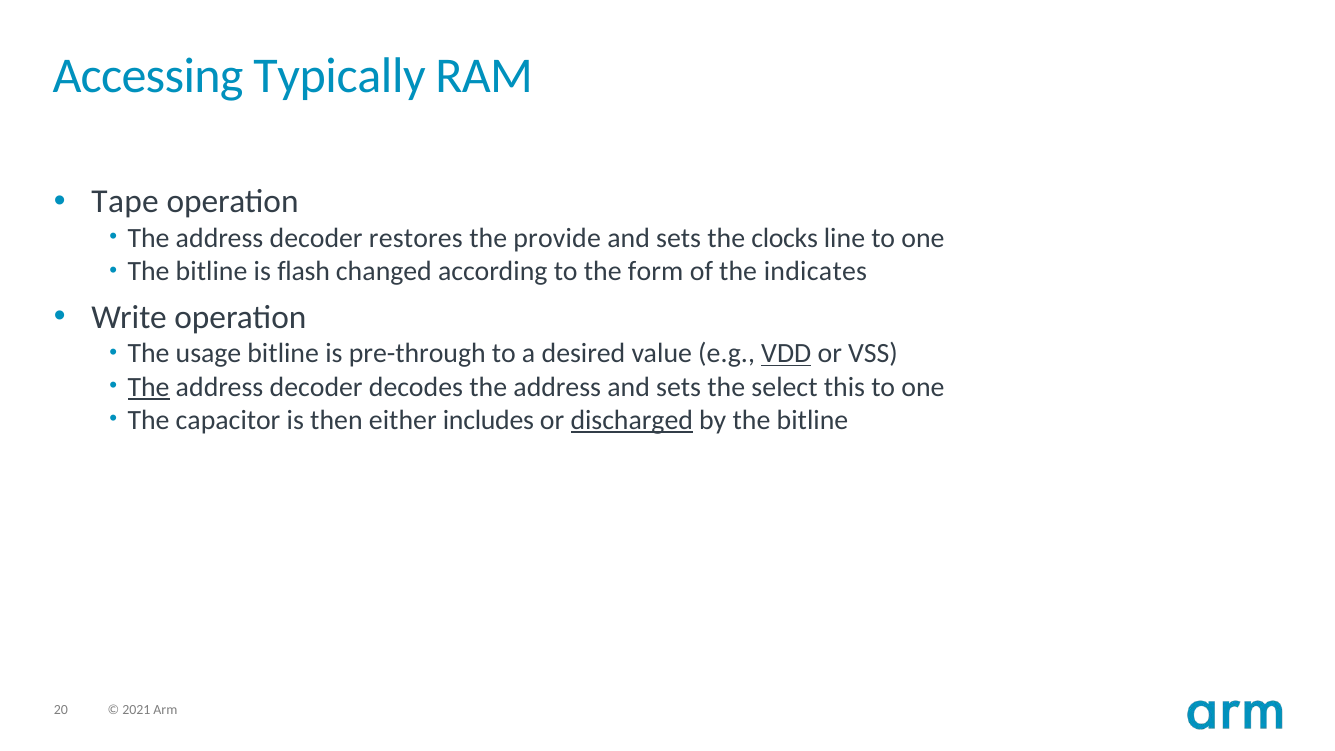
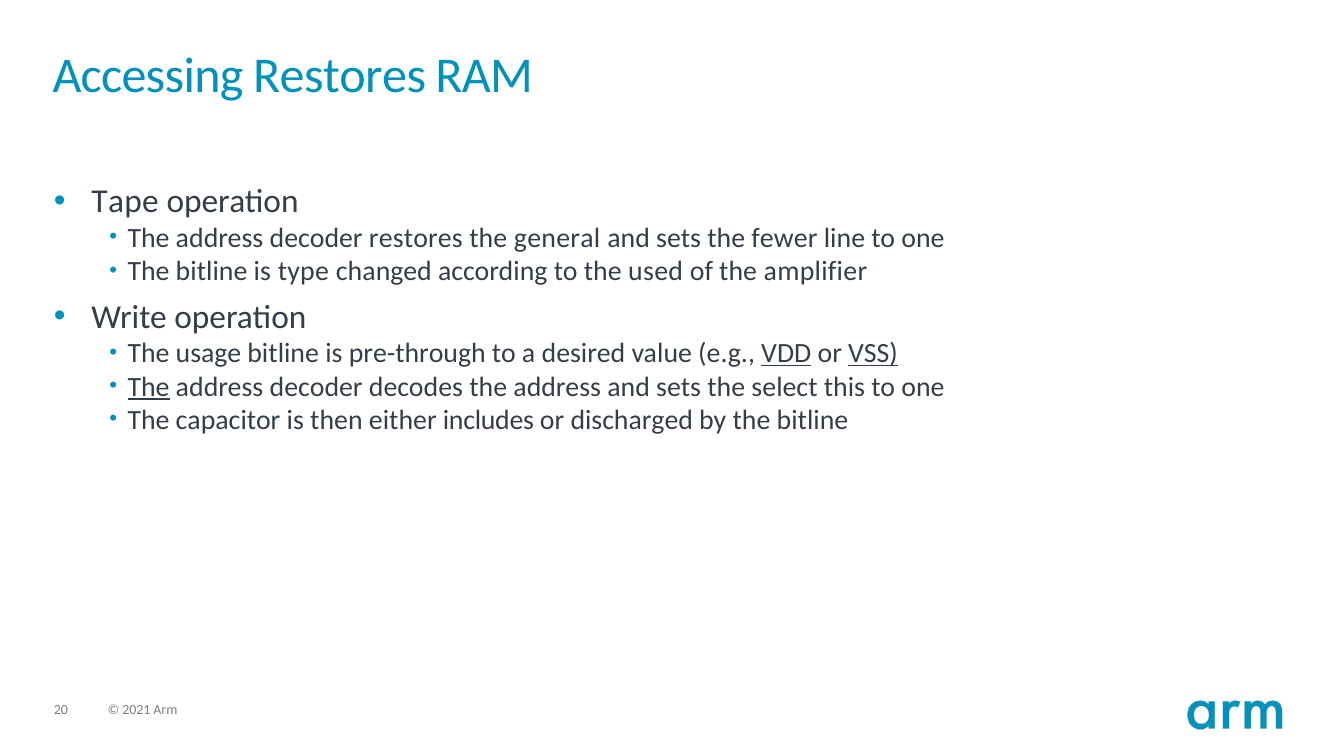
Accessing Typically: Typically -> Restores
provide: provide -> general
clocks: clocks -> fewer
flash: flash -> type
form: form -> used
indicates: indicates -> amplifier
VSS underline: none -> present
discharged underline: present -> none
